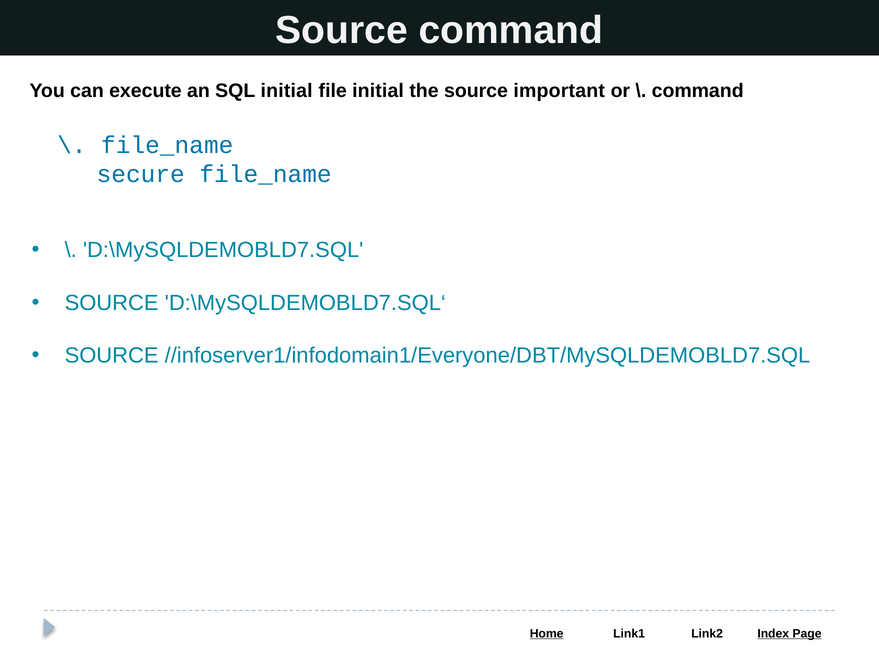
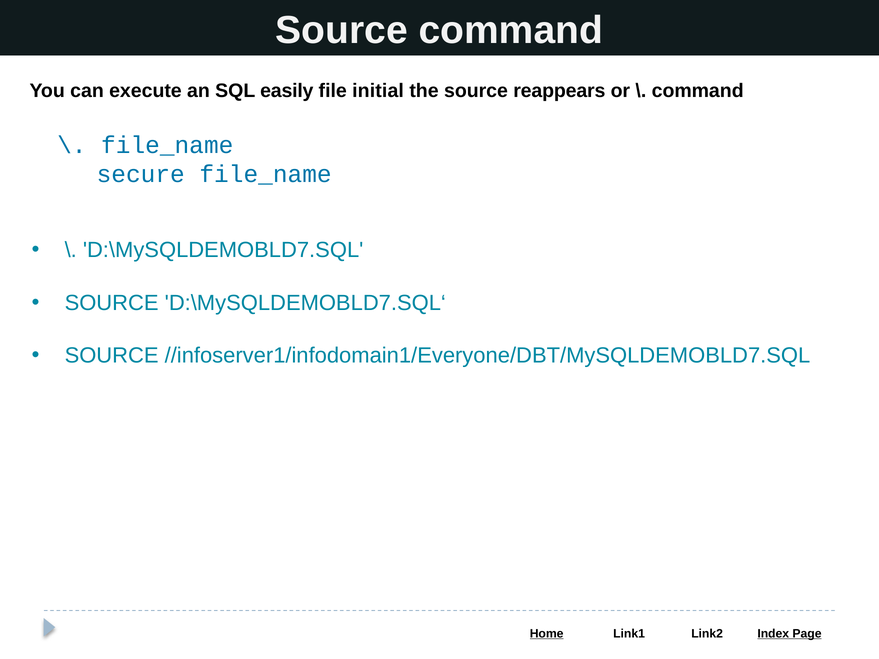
SQL initial: initial -> easily
important: important -> reappears
